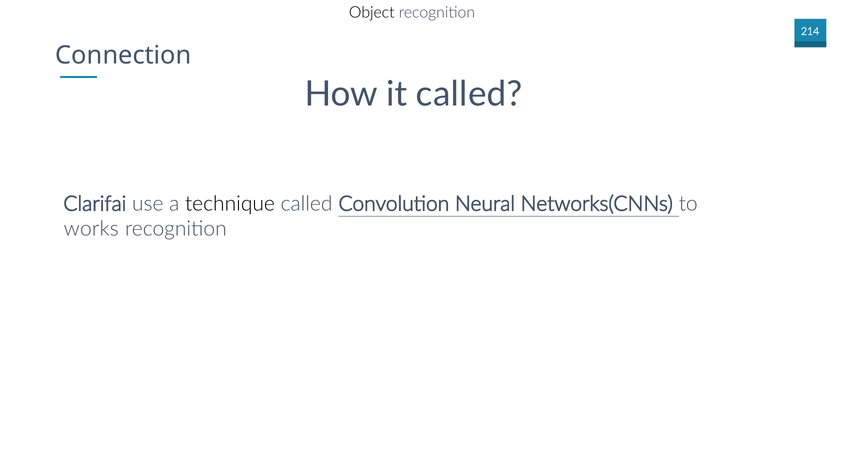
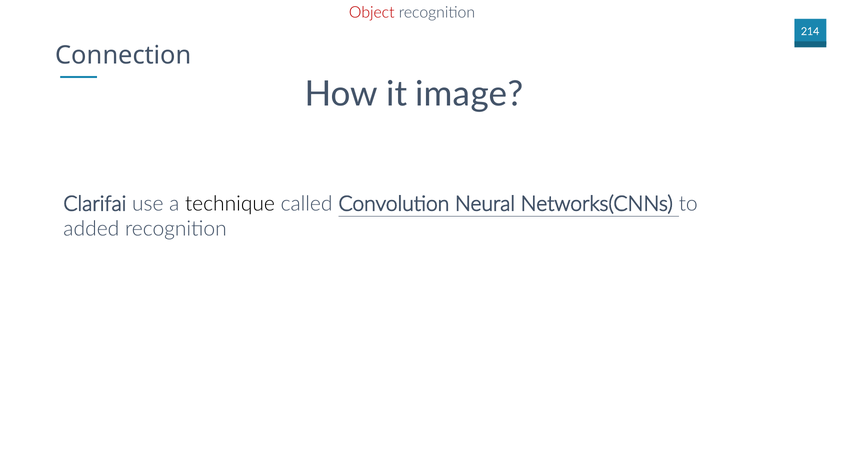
Object colour: black -> red
it called: called -> image
works: works -> added
